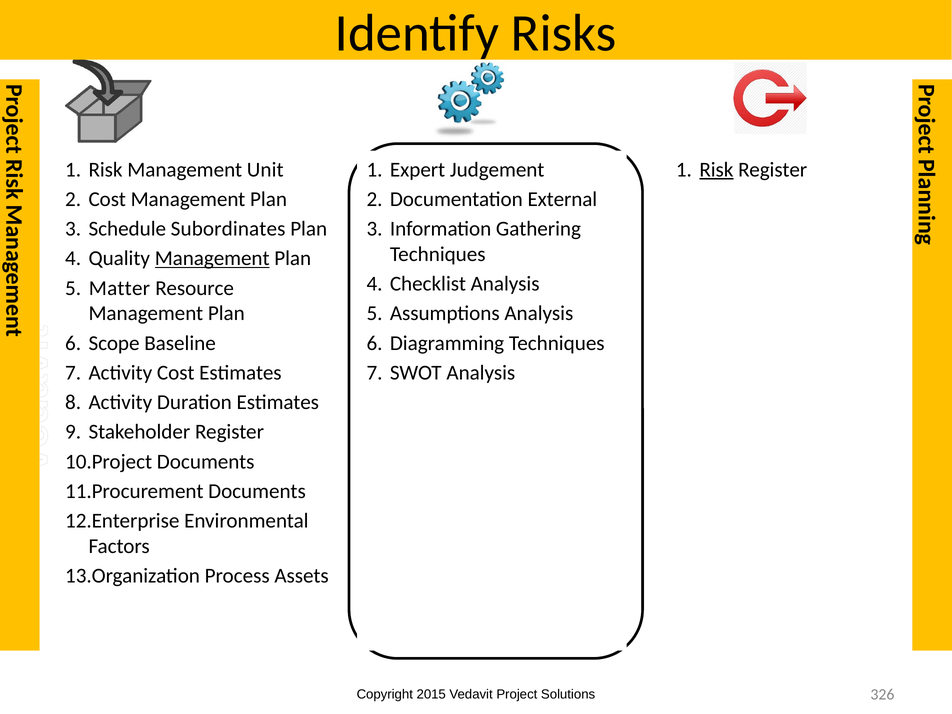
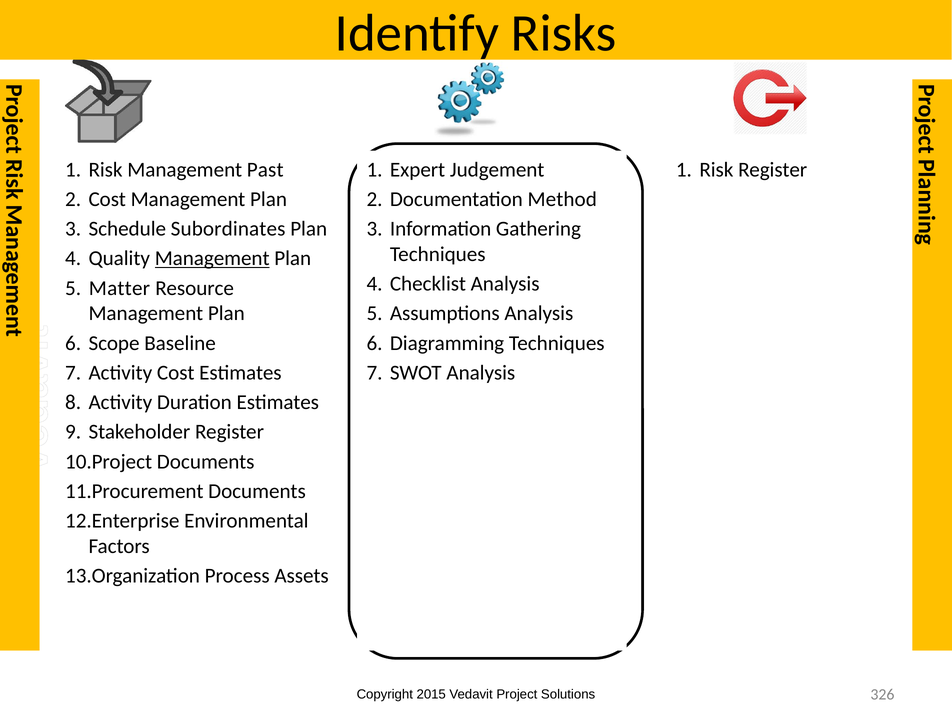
Unit: Unit -> Past
Risk at (716, 170) underline: present -> none
External: External -> Method
